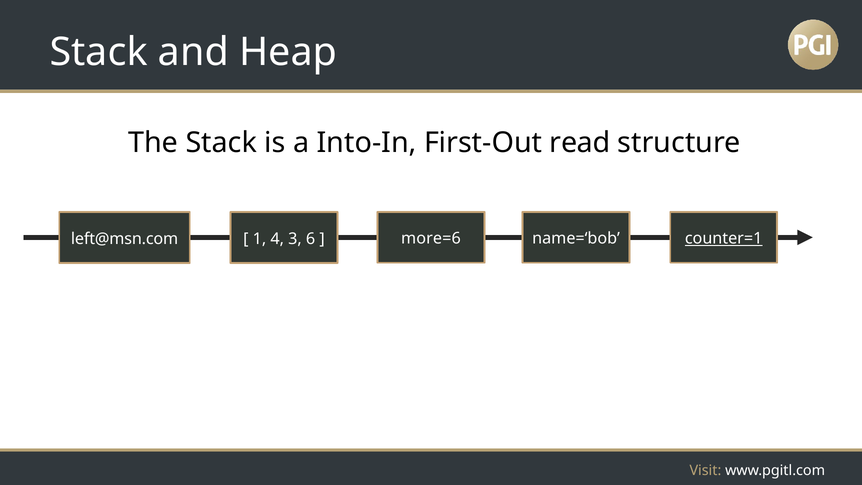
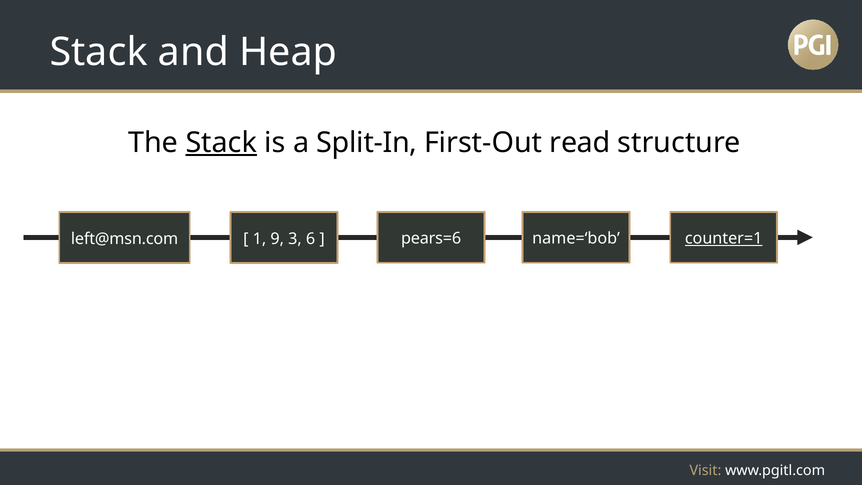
Stack at (221, 143) underline: none -> present
Into-In: Into-In -> Split-In
more=6: more=6 -> pears=6
4: 4 -> 9
